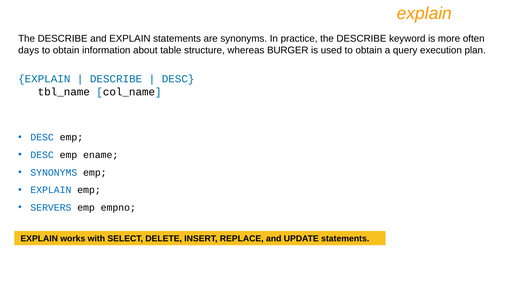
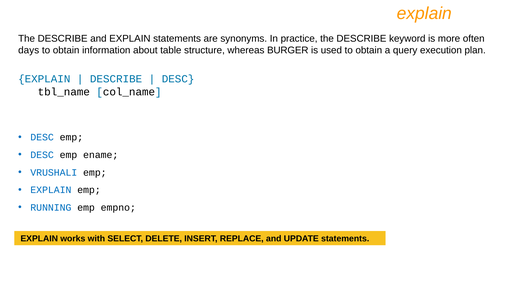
SYNONYMS at (54, 173): SYNONYMS -> VRUSHALI
SERVERS: SERVERS -> RUNNING
